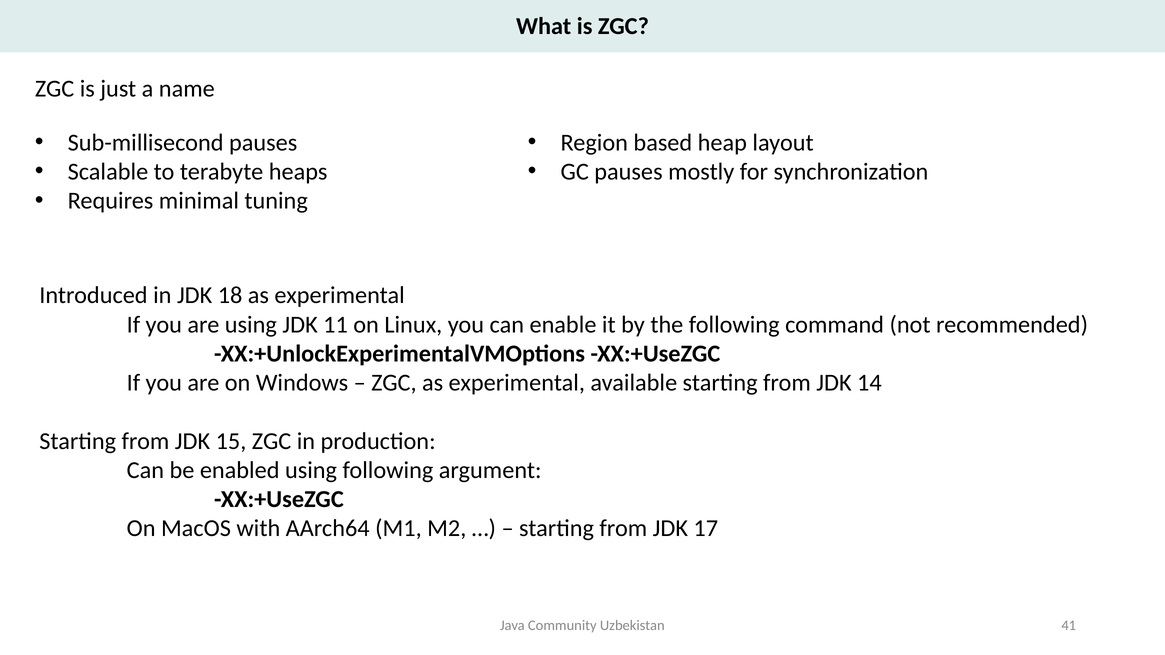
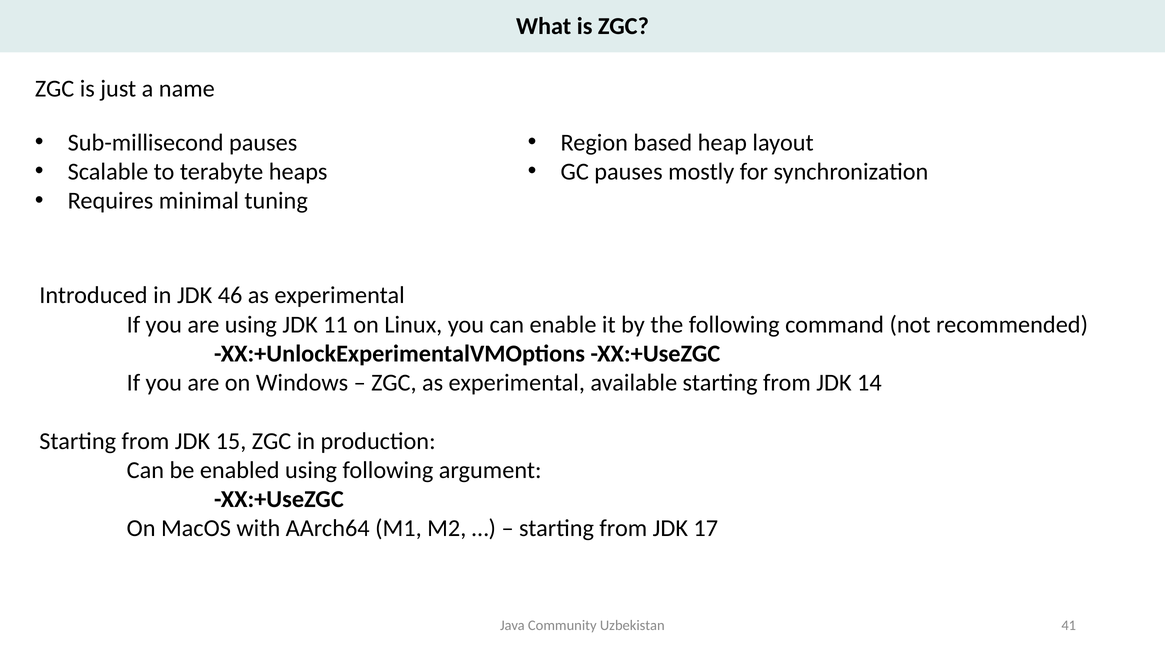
18: 18 -> 46
